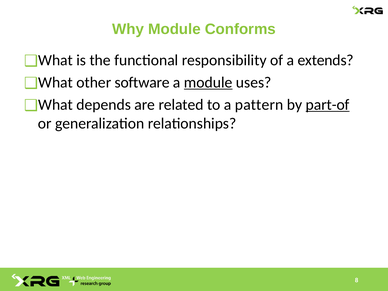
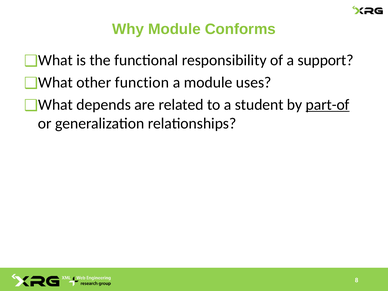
extends: extends -> support
software: software -> function
module at (208, 82) underline: present -> none
pattern: pattern -> student
